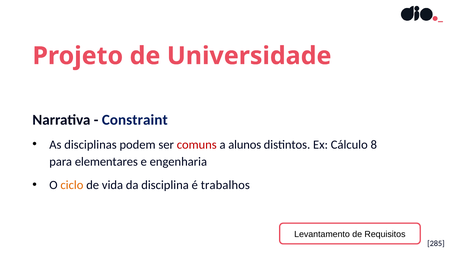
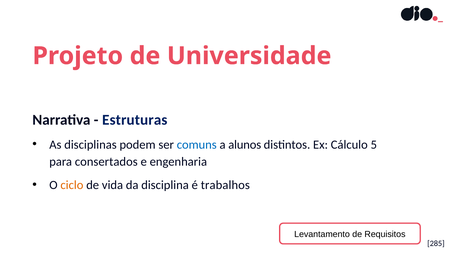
Constraint: Constraint -> Estruturas
comuns colour: red -> blue
8: 8 -> 5
elementares: elementares -> consertados
